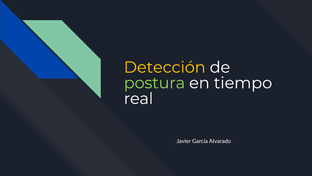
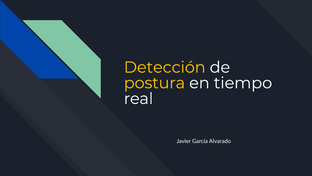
postura colour: light green -> yellow
